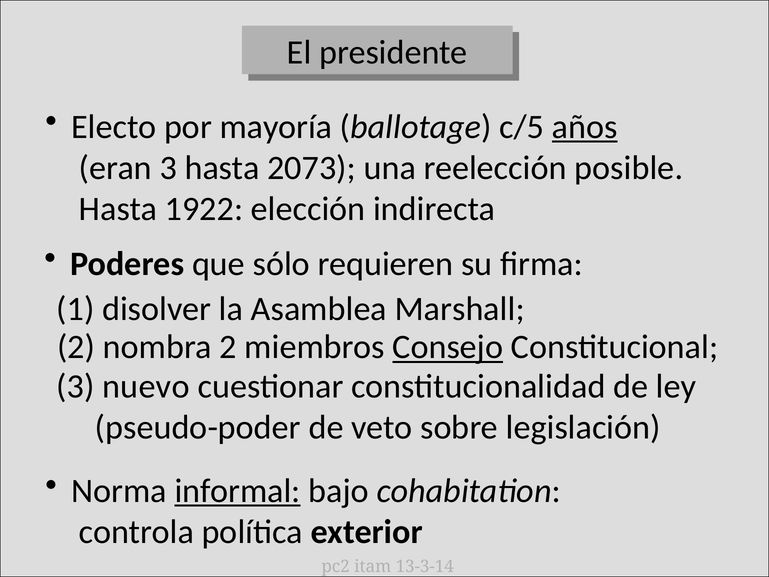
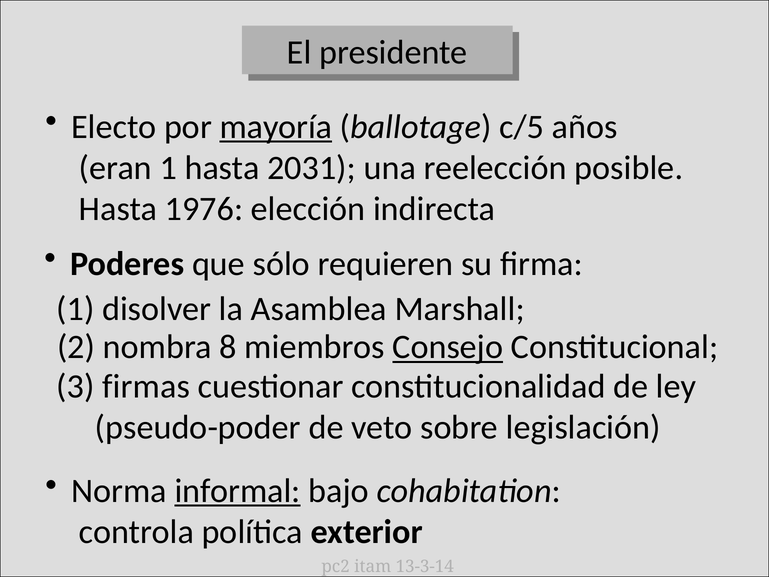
mayoría underline: none -> present
años underline: present -> none
eran 3: 3 -> 1
2073: 2073 -> 2031
1922: 1922 -> 1976
nombra 2: 2 -> 8
nuevo: nuevo -> firmas
